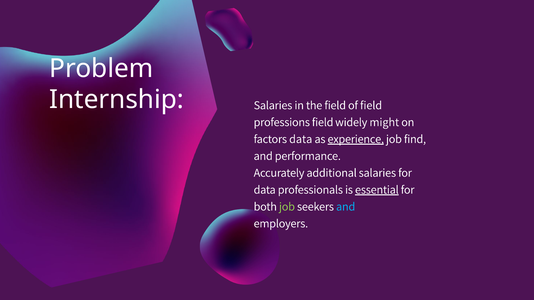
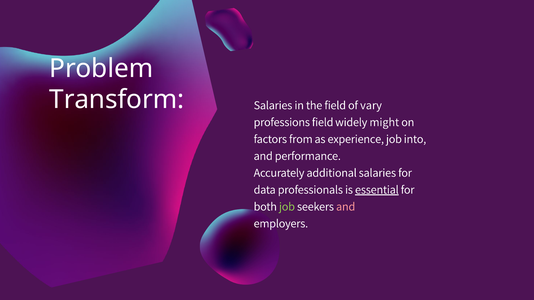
Internship: Internship -> Transform
of field: field -> vary
factors data: data -> from
experience underline: present -> none
find: find -> into
and at (346, 207) colour: light blue -> pink
